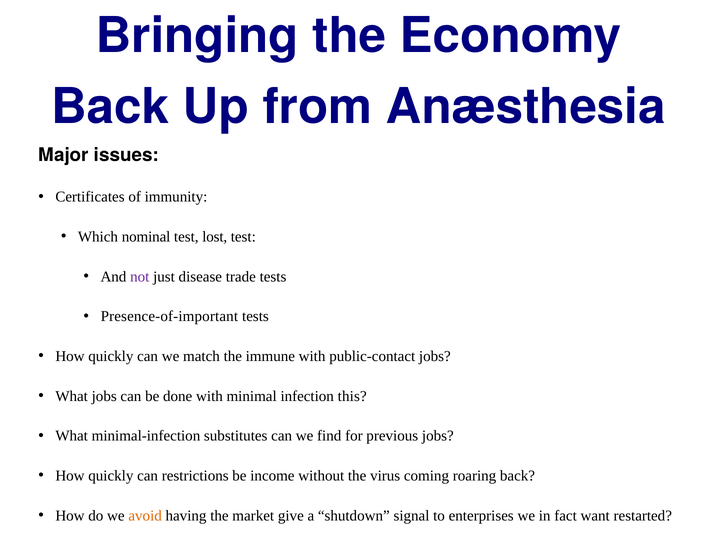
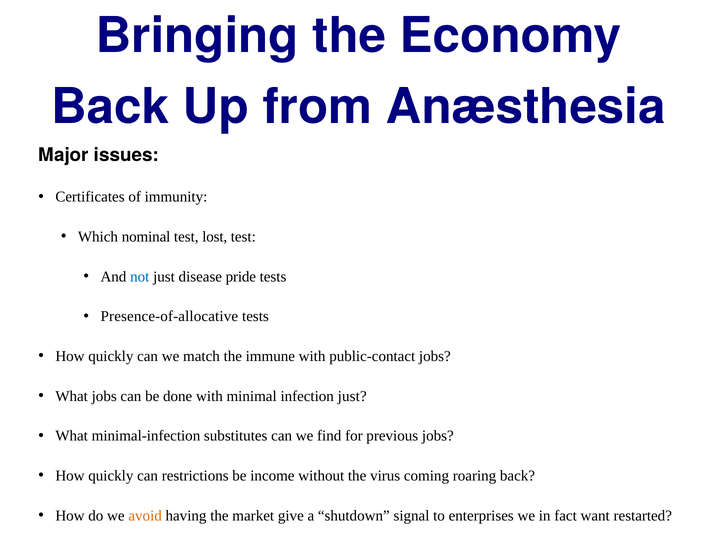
not colour: purple -> blue
trade: trade -> pride
Presence-of-important: Presence-of-important -> Presence-of-allocative
infection this: this -> just
